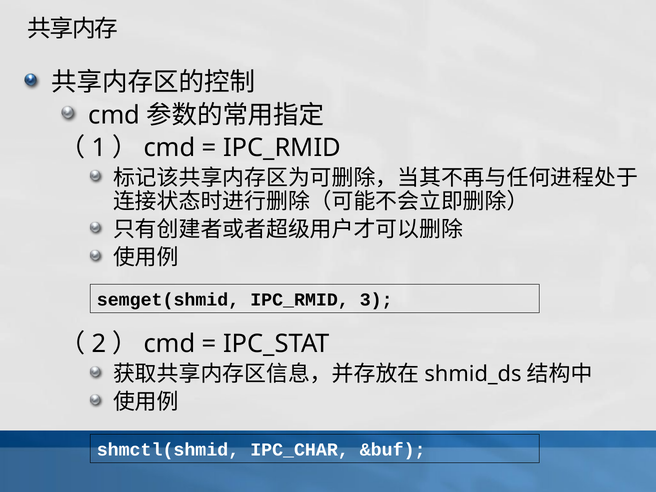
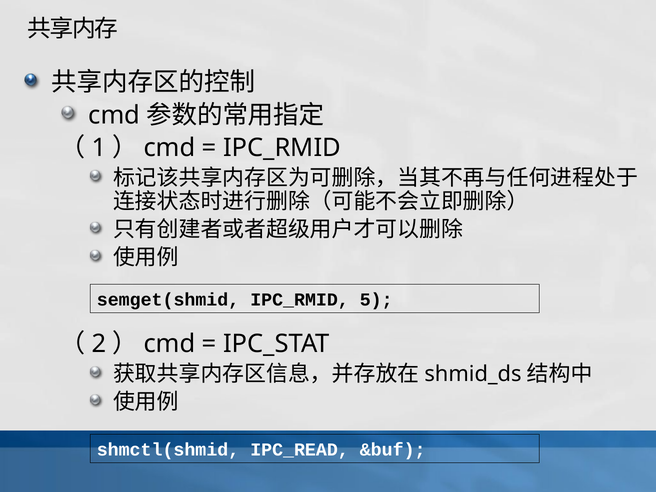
3: 3 -> 5
IPC_CHAR: IPC_CHAR -> IPC_READ
